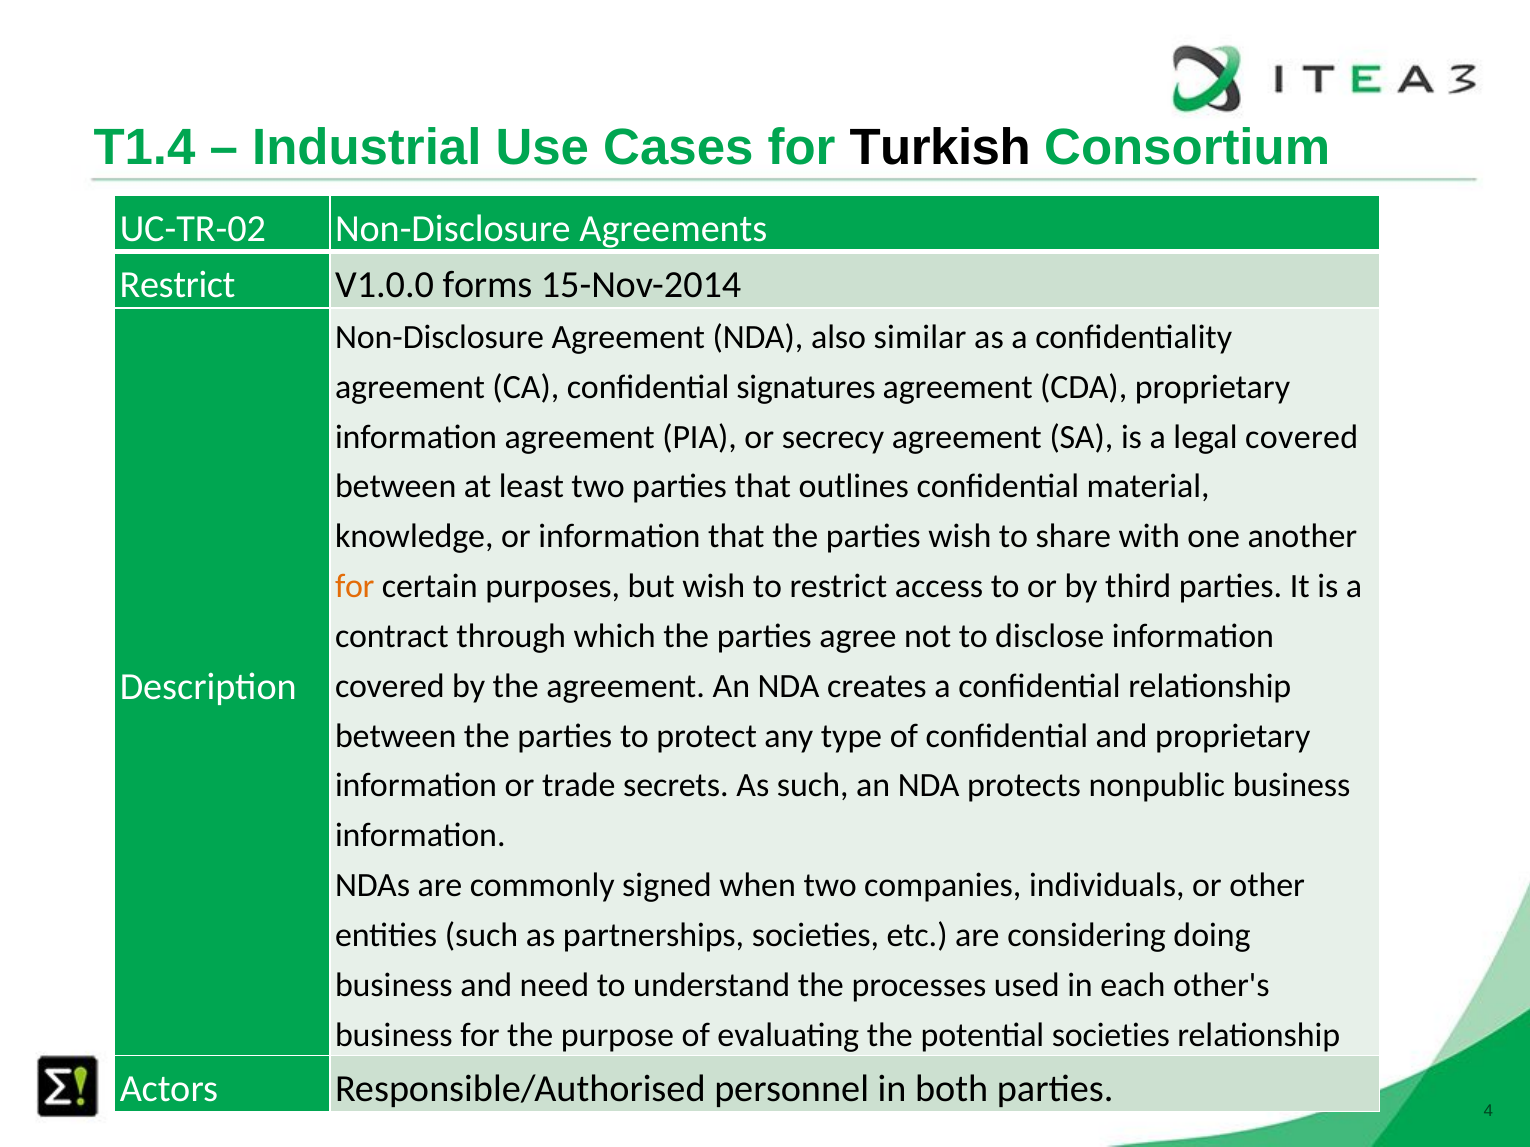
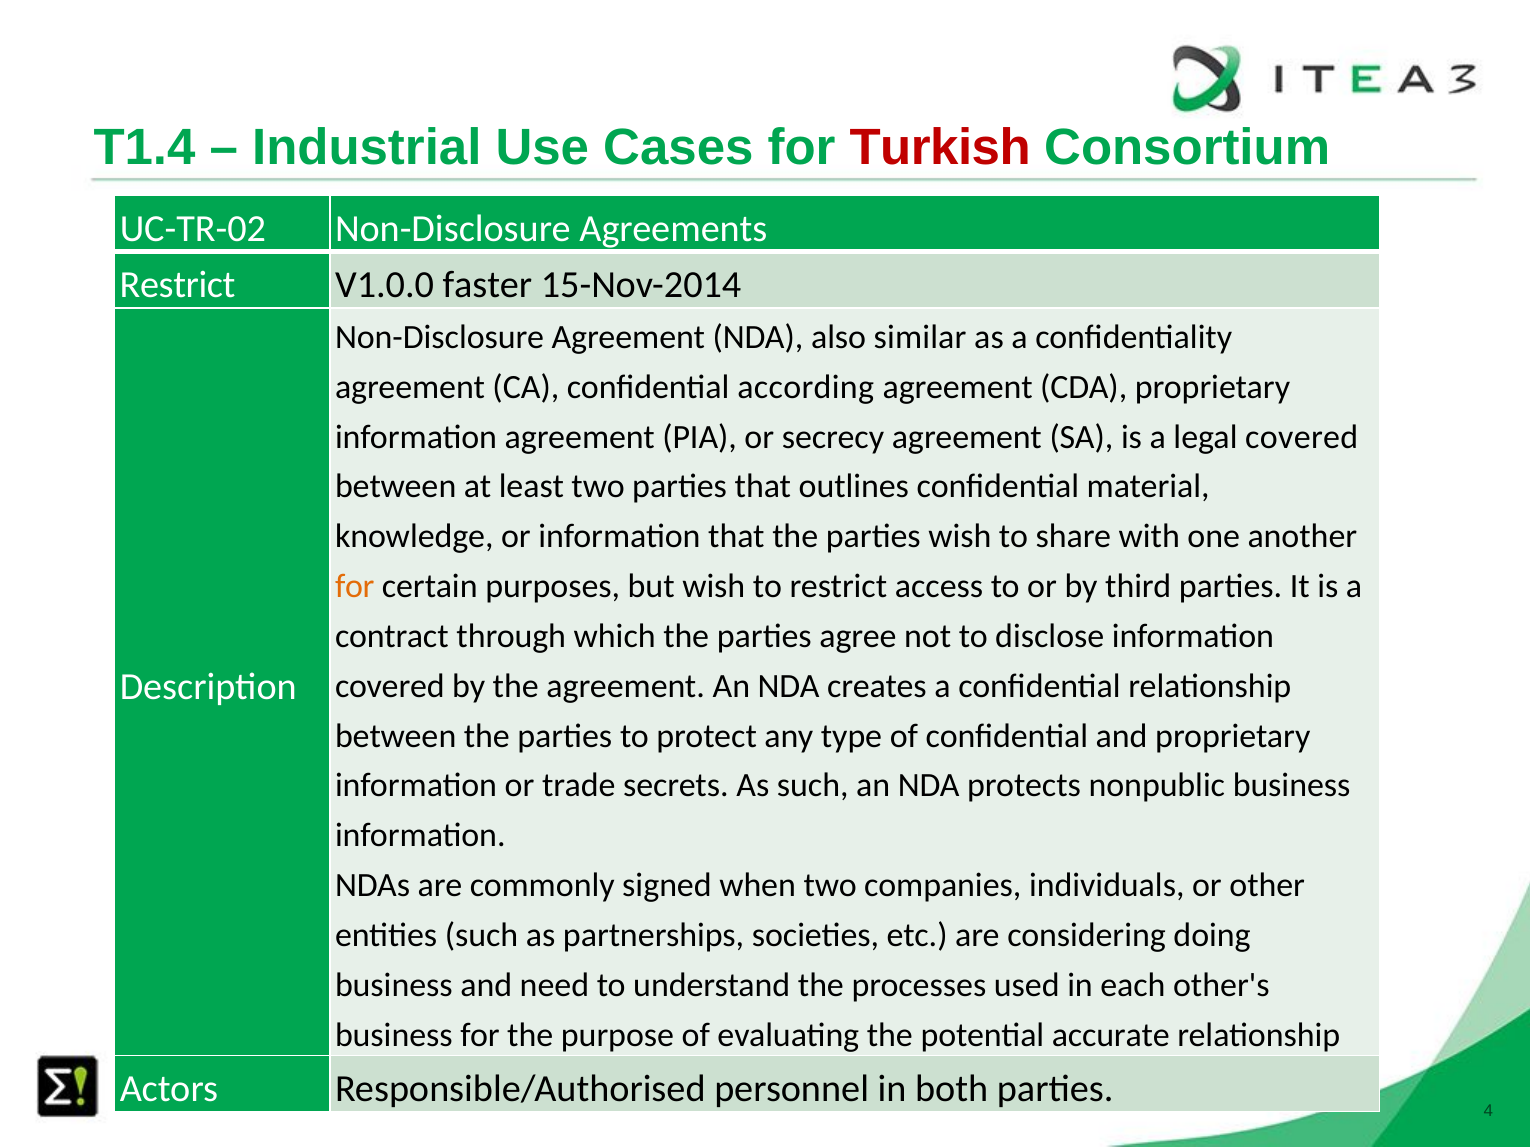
Turkish colour: black -> red
forms: forms -> faster
signatures: signatures -> according
potential societies: societies -> accurate
